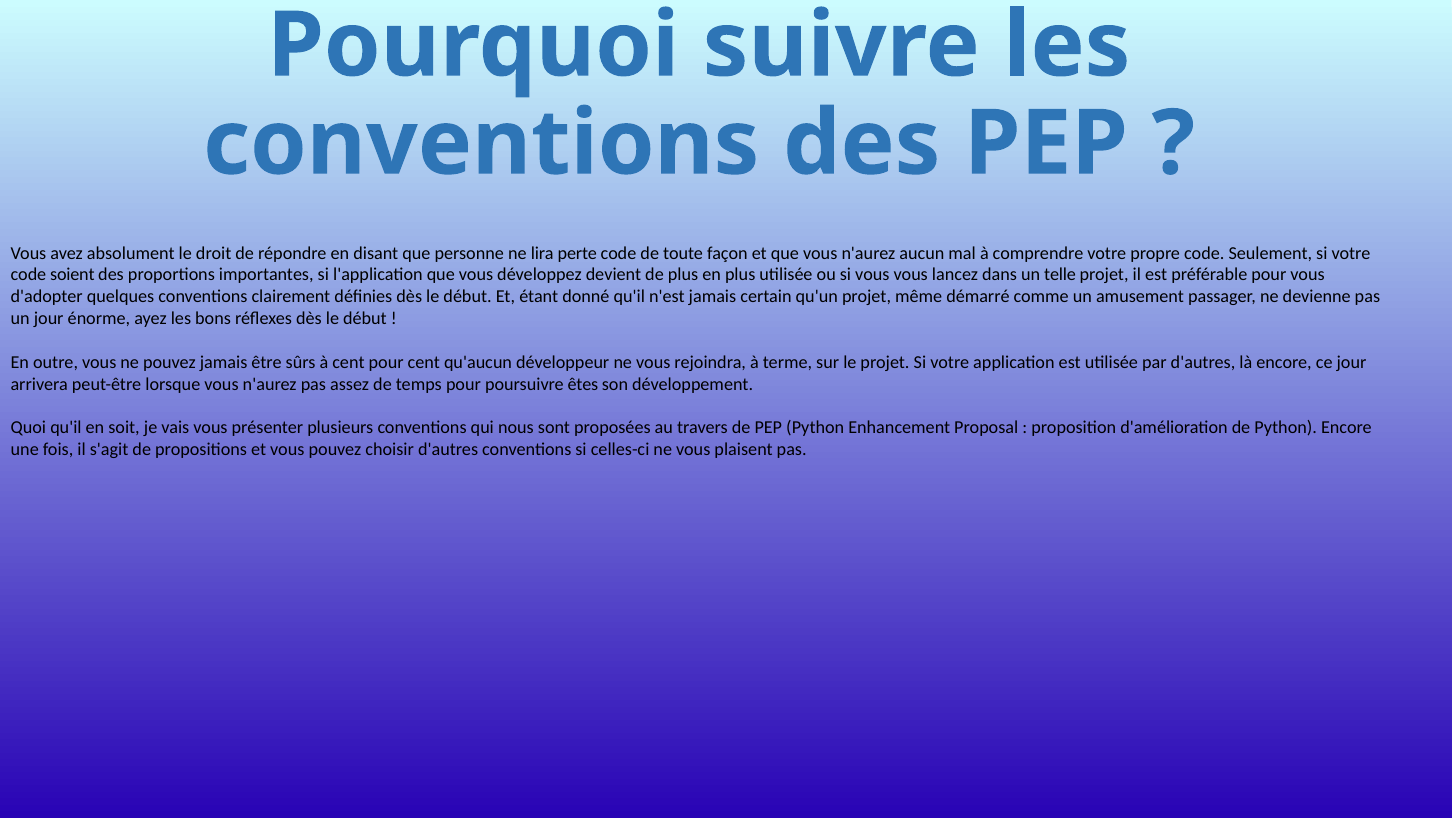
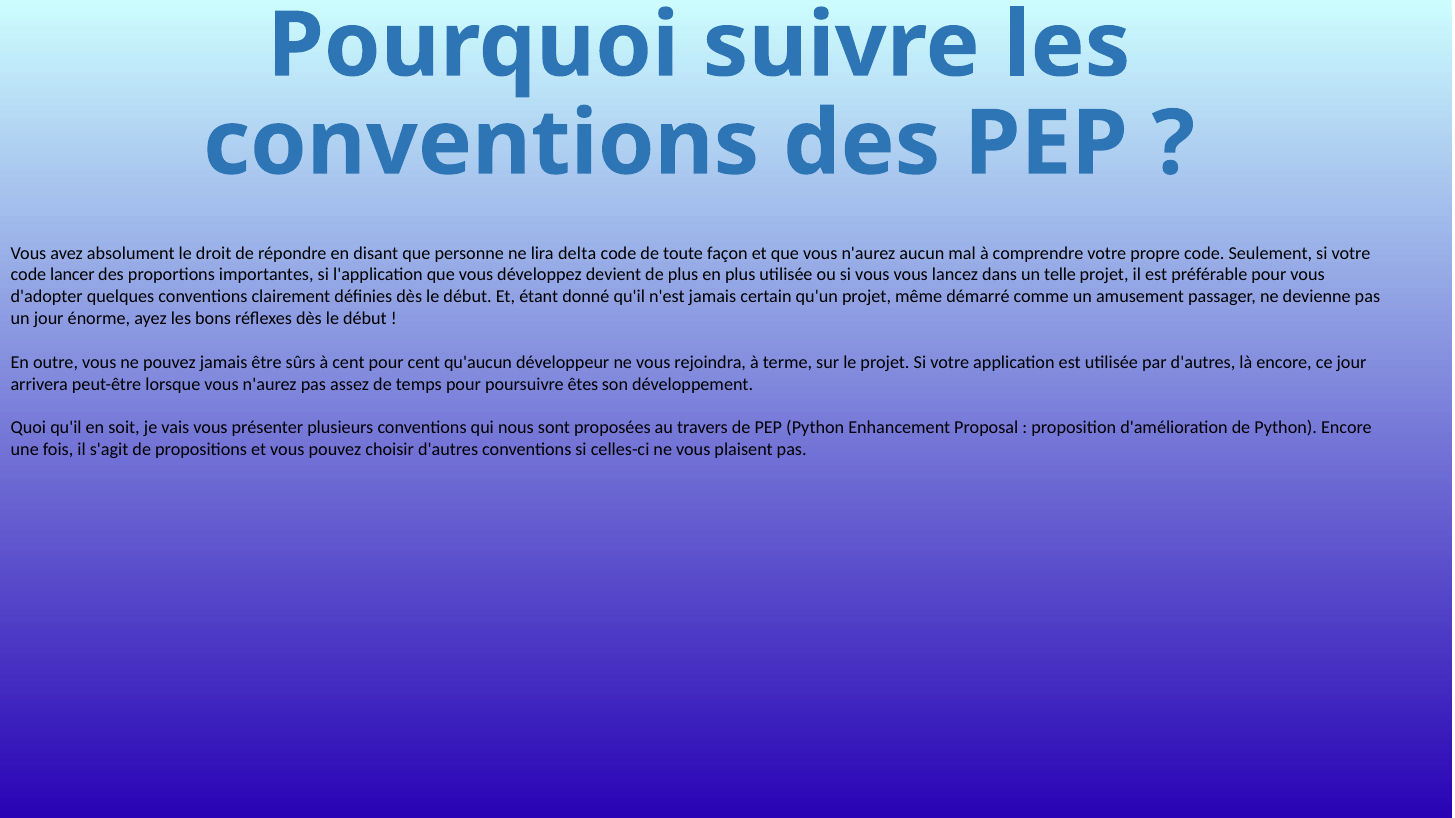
perte: perte -> delta
soient: soient -> lancer
